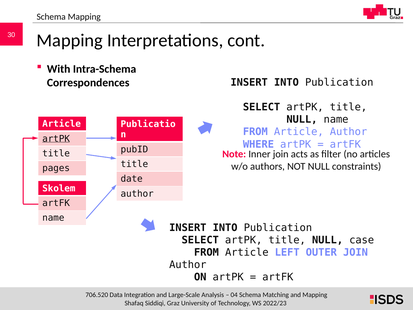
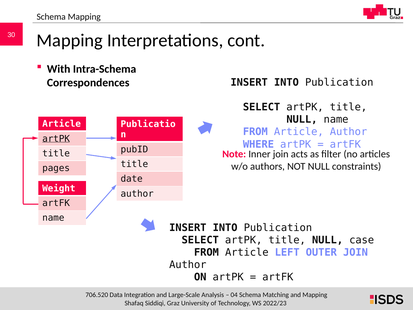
Skolem: Skolem -> Weight
